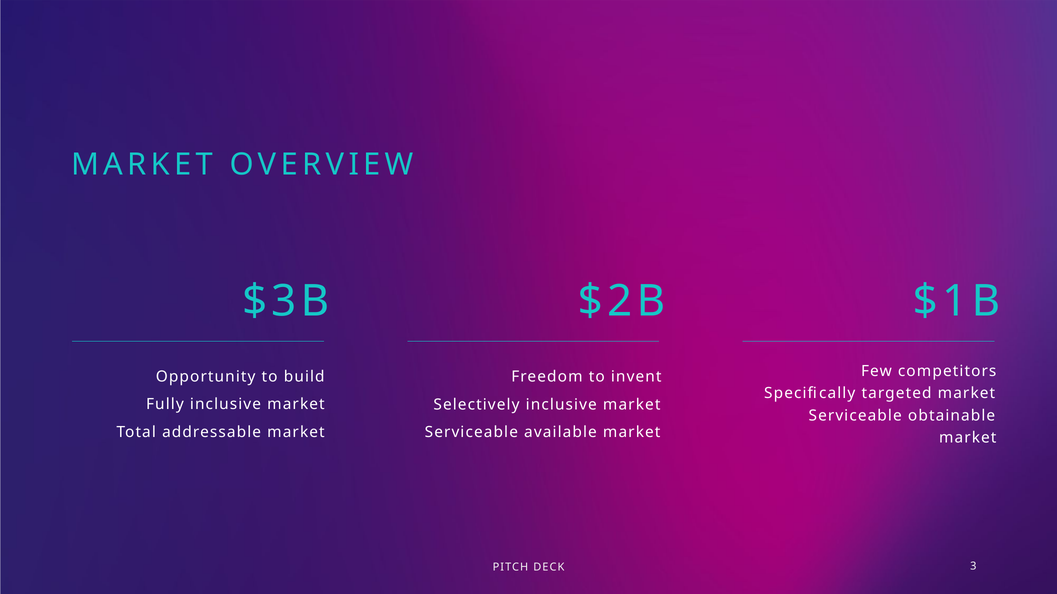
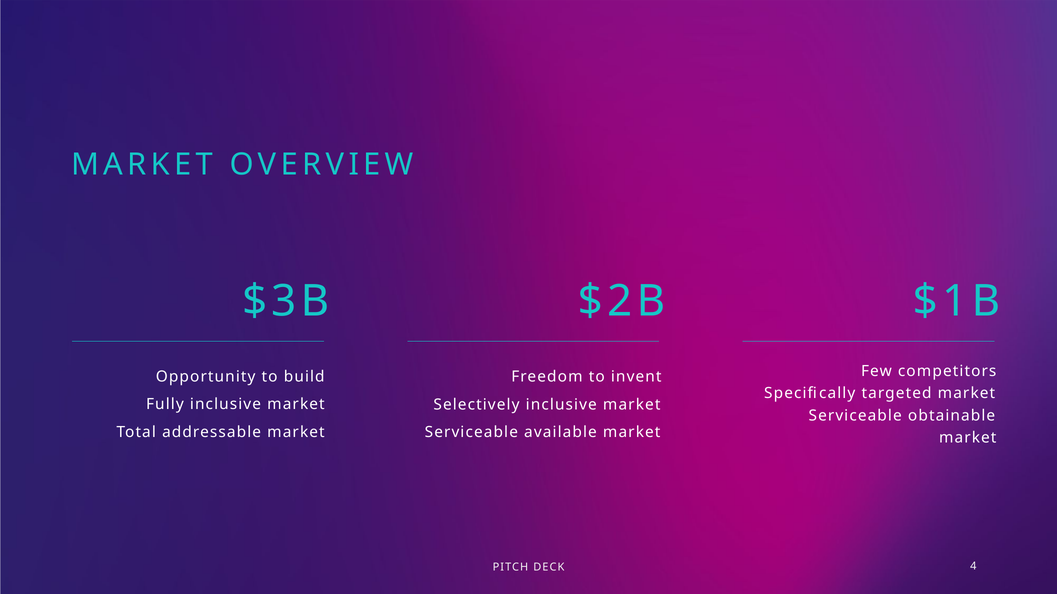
3: 3 -> 4
